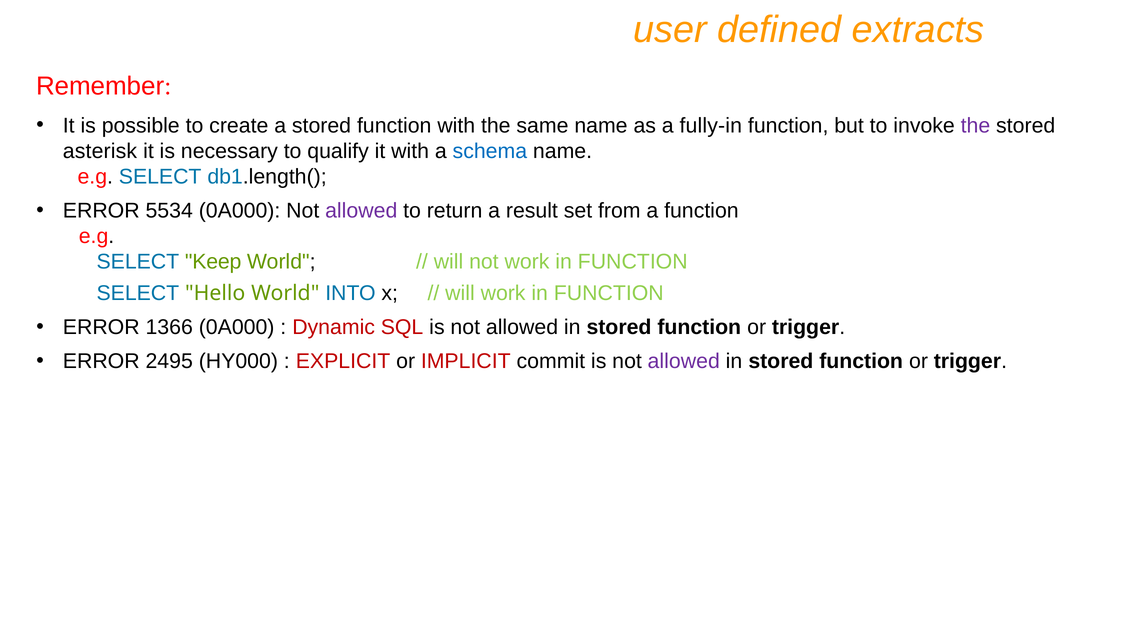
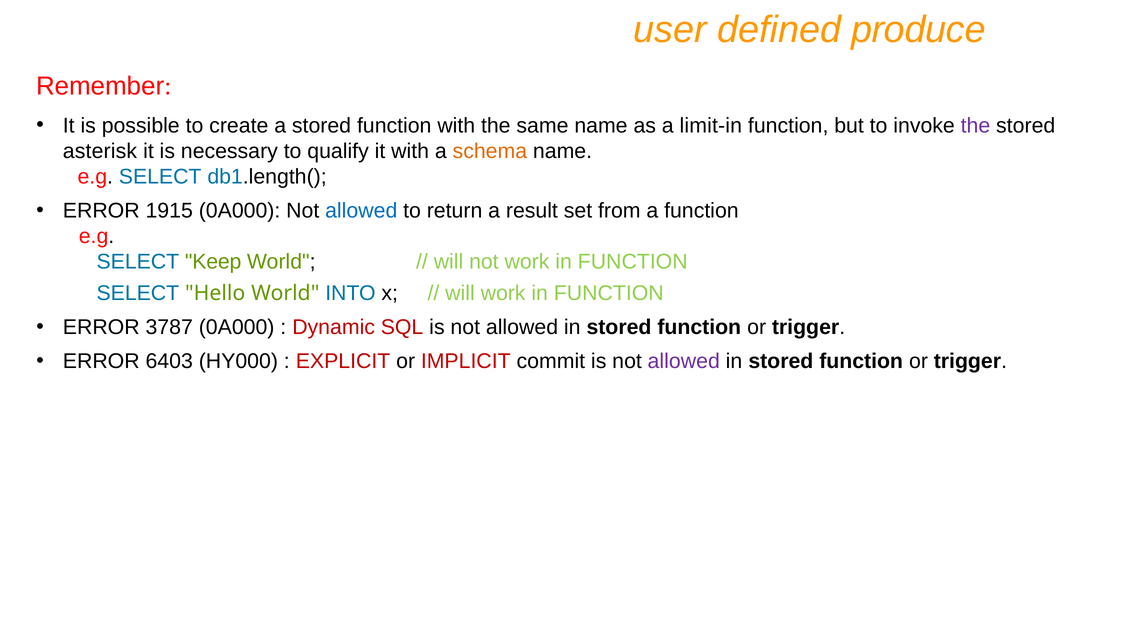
extracts: extracts -> produce
fully-in: fully-in -> limit-in
schema colour: blue -> orange
5534: 5534 -> 1915
allowed at (361, 211) colour: purple -> blue
1366: 1366 -> 3787
2495: 2495 -> 6403
